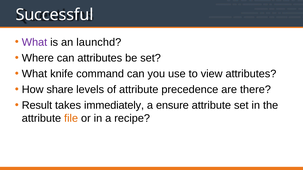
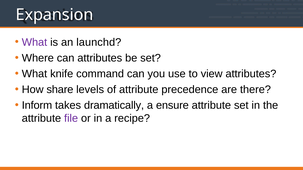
Successful: Successful -> Expansion
Result: Result -> Inform
immediately: immediately -> dramatically
file colour: orange -> purple
